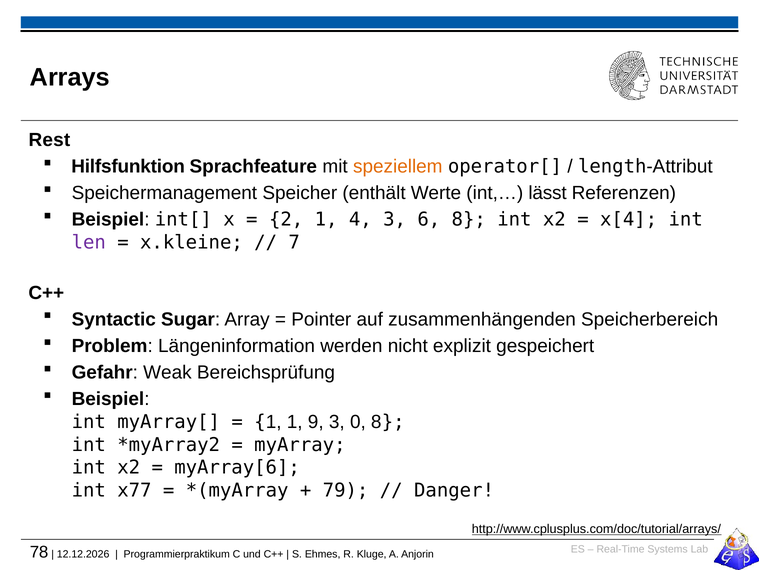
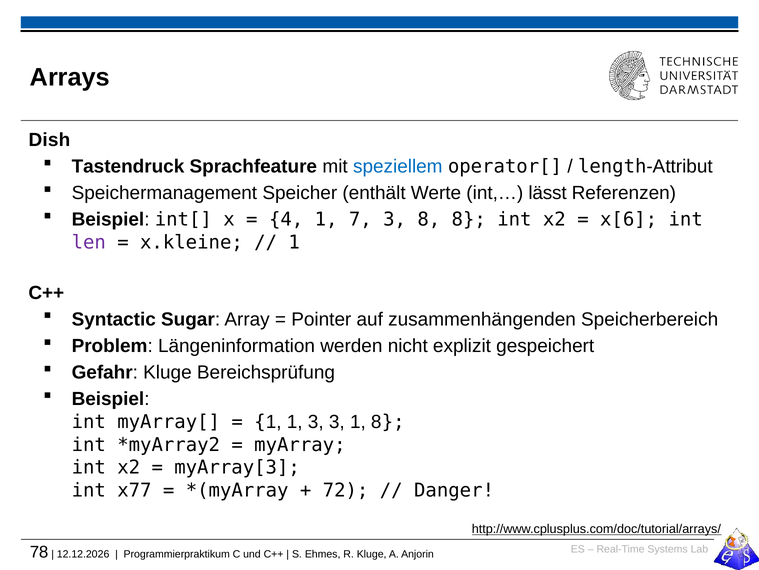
Rest: Rest -> Dish
Hilfsfunktion: Hilfsfunktion -> Tastendruck
speziellem colour: orange -> blue
2: 2 -> 4
4: 4 -> 7
3 6: 6 -> 8
x[4: x[4 -> x[6
7 at (294, 242): 7 -> 1
Gefahr Weak: Weak -> Kluge
1 9: 9 -> 3
3 0: 0 -> 1
myArray[6: myArray[6 -> myArray[3
79: 79 -> 72
